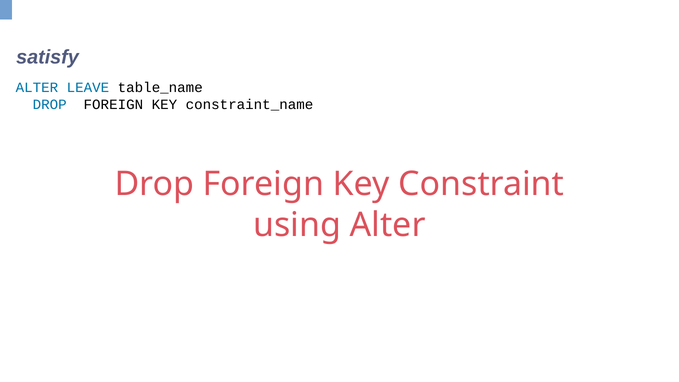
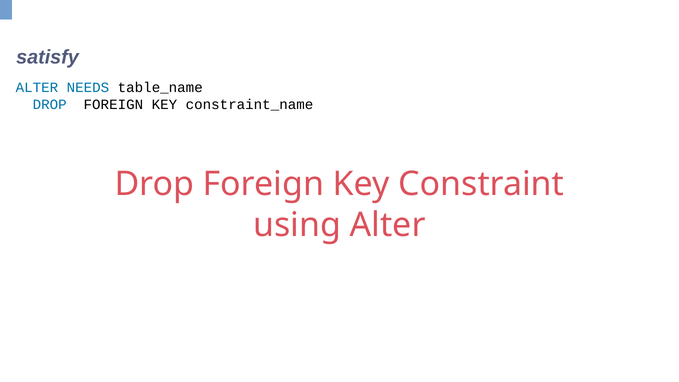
LEAVE: LEAVE -> NEEDS
